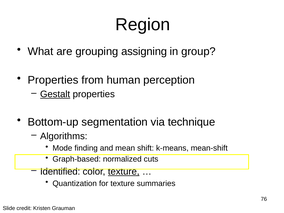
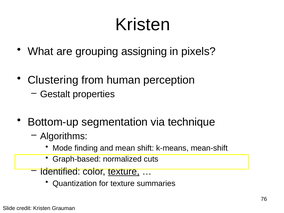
Region at (143, 25): Region -> Kristen
group: group -> pixels
Properties at (53, 80): Properties -> Clustering
Gestalt underline: present -> none
